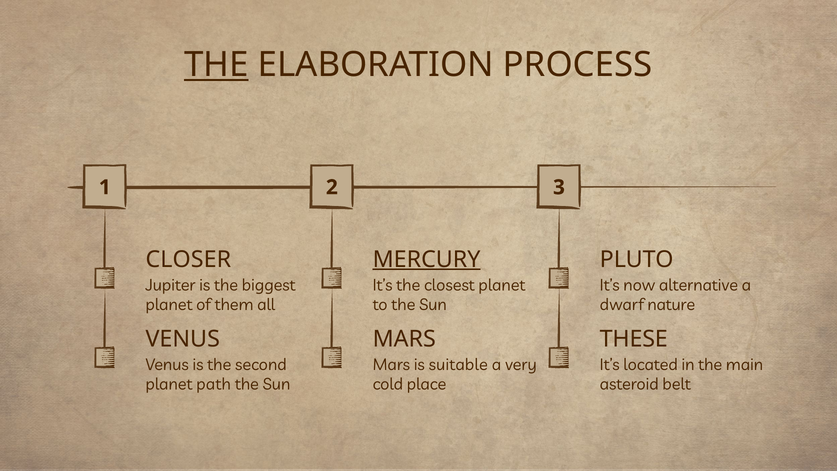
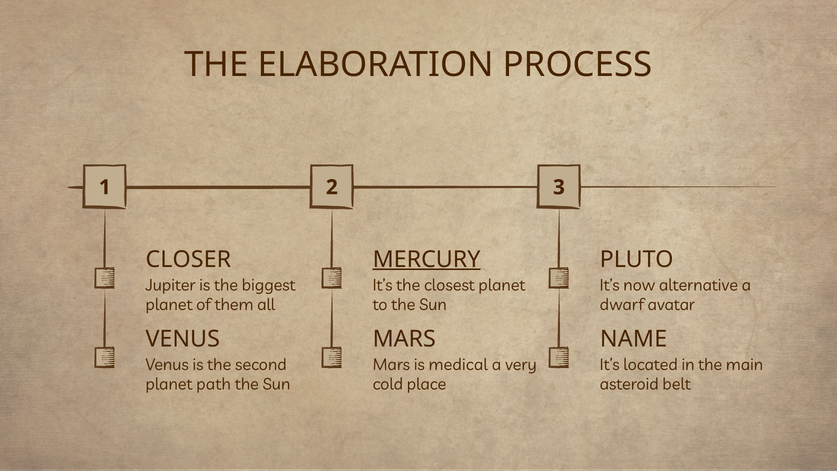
THE at (216, 65) underline: present -> none
nature: nature -> avatar
THESE: THESE -> NAME
suitable: suitable -> medical
